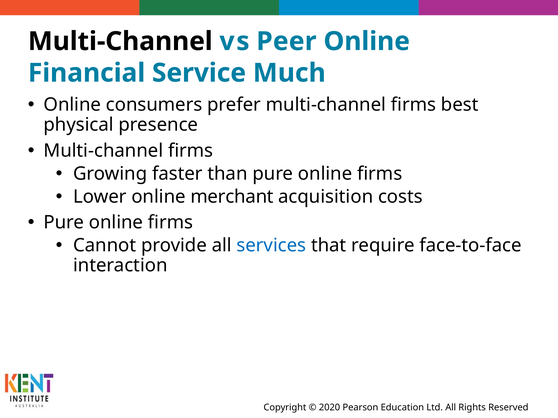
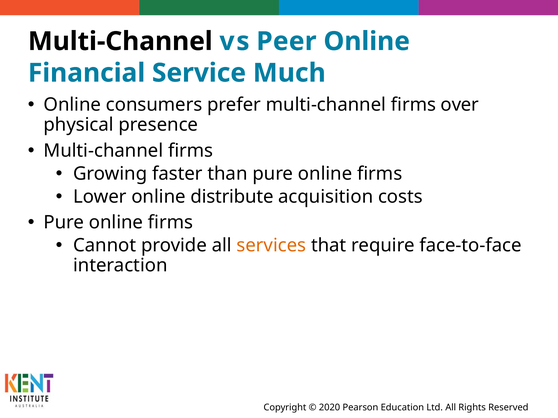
best: best -> over
merchant: merchant -> distribute
services colour: blue -> orange
